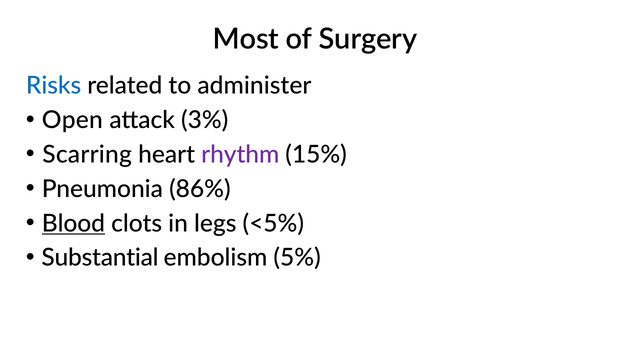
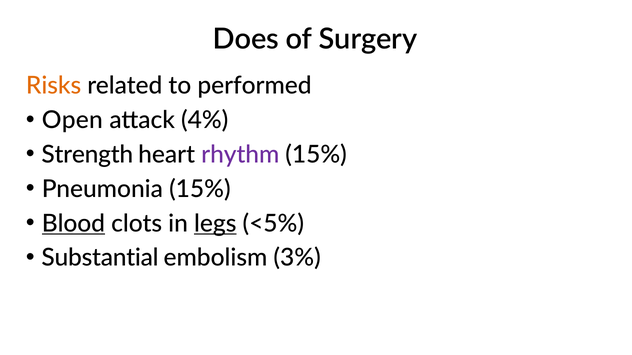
Most: Most -> Does
Risks colour: blue -> orange
administer: administer -> performed
3%: 3% -> 4%
Scarring: Scarring -> Strength
Pneumonia 86%: 86% -> 15%
legs underline: none -> present
5%: 5% -> 3%
